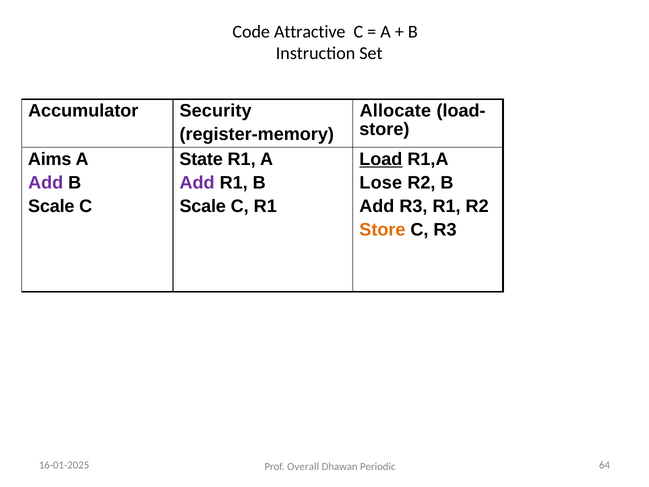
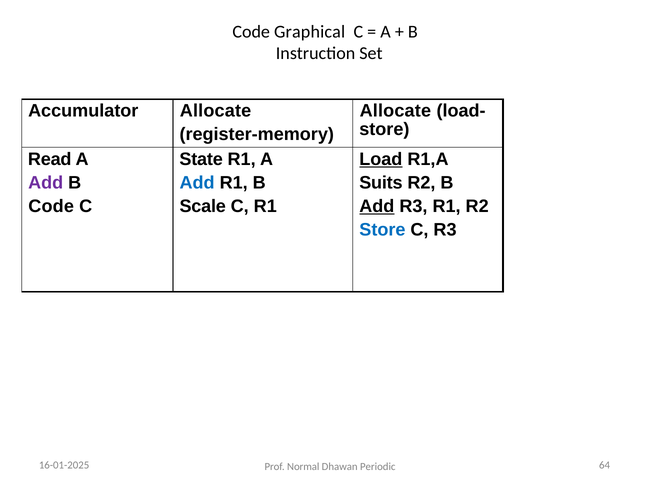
Attractive: Attractive -> Graphical
Accumulator Security: Security -> Allocate
Aims: Aims -> Read
Add at (197, 183) colour: purple -> blue
Lose: Lose -> Suits
Scale at (51, 206): Scale -> Code
Add at (377, 206) underline: none -> present
Store at (382, 230) colour: orange -> blue
Overall: Overall -> Normal
